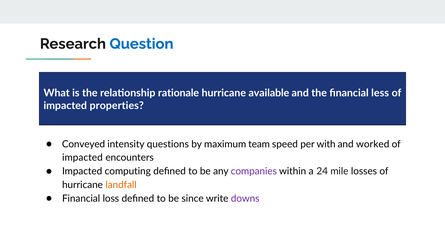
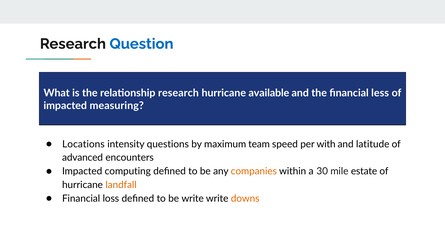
relationship rationale: rationale -> research
properties: properties -> measuring
Conveyed: Conveyed -> Locations
worked: worked -> latitude
impacted at (82, 158): impacted -> advanced
companies colour: purple -> orange
24: 24 -> 30
losses: losses -> estate
be since: since -> write
downs colour: purple -> orange
